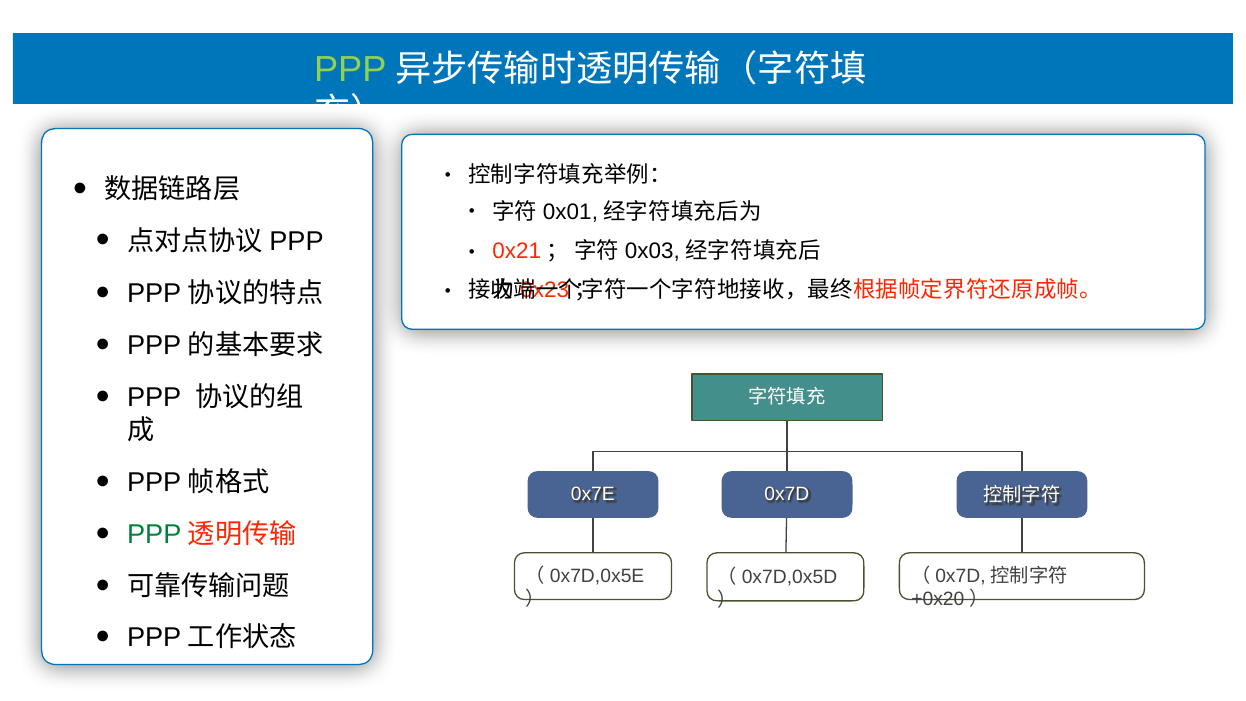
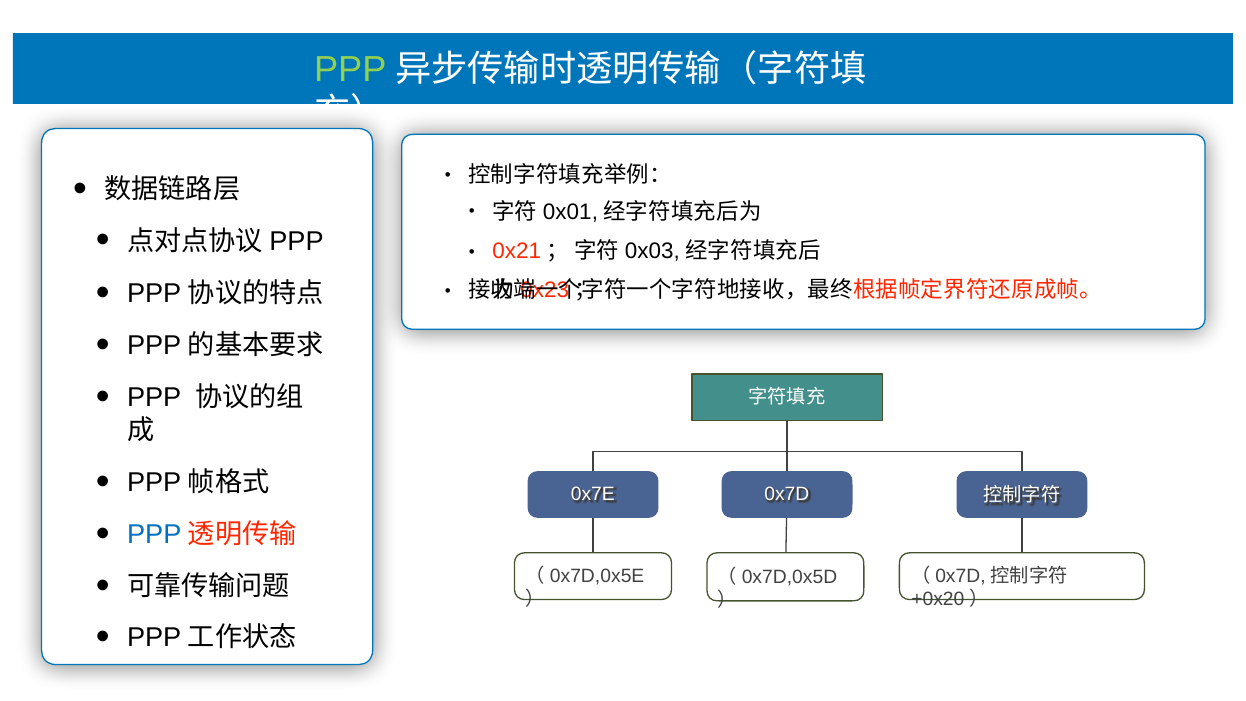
PPP at (154, 534) colour: green -> blue
